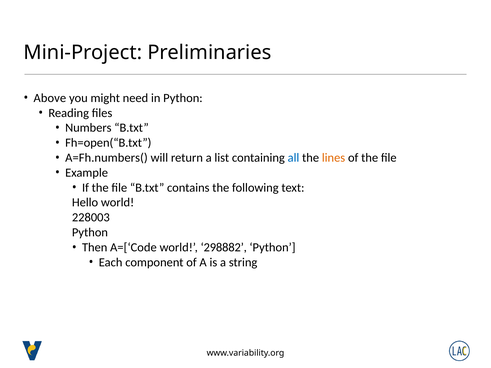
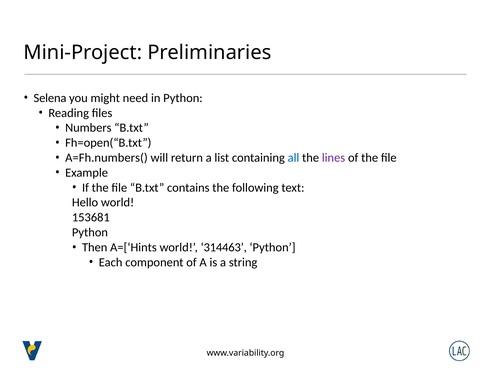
Above: Above -> Selena
lines colour: orange -> purple
228003: 228003 -> 153681
A=[‘Code: A=[‘Code -> A=[‘Hints
298882: 298882 -> 314463
